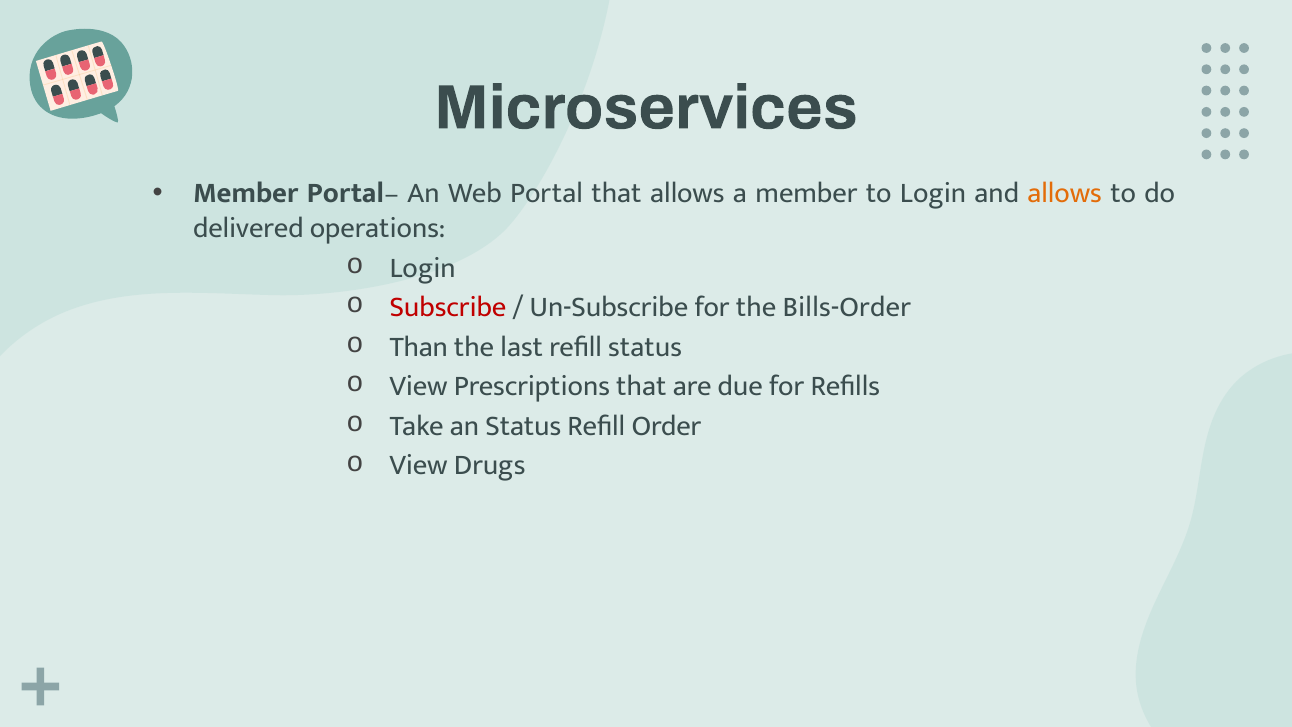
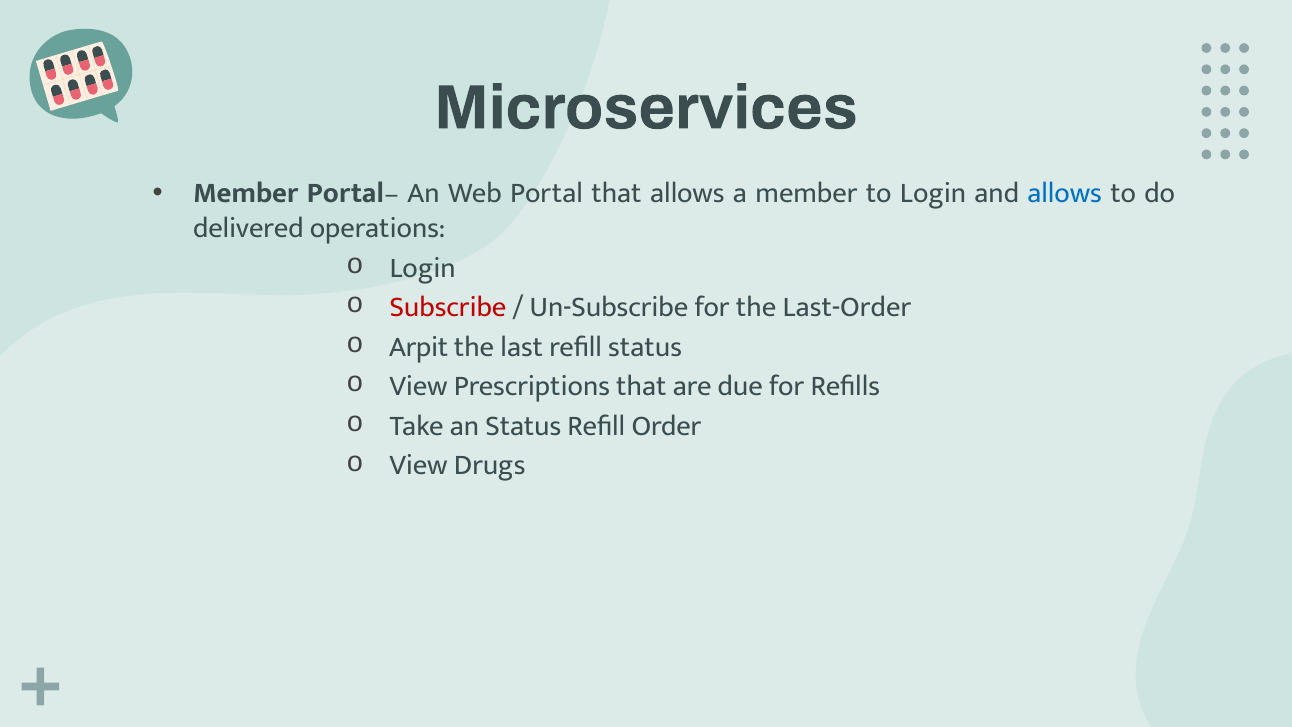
allows at (1065, 193) colour: orange -> blue
Bills-Order: Bills-Order -> Last-Order
Than: Than -> Arpit
